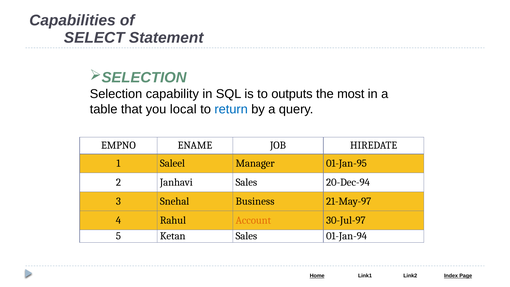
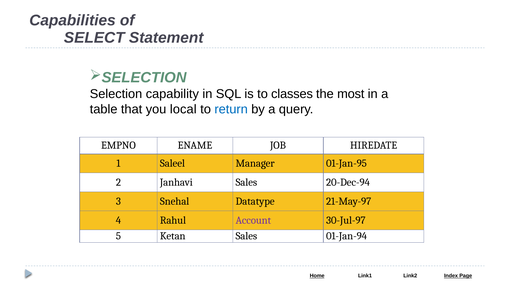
outputs: outputs -> classes
Business: Business -> Datatype
Account colour: orange -> purple
